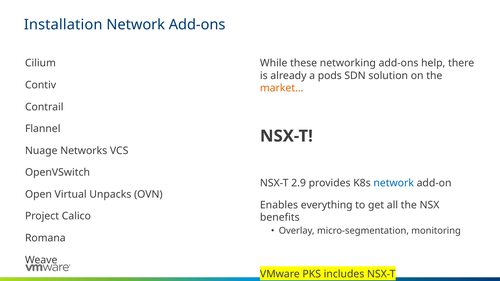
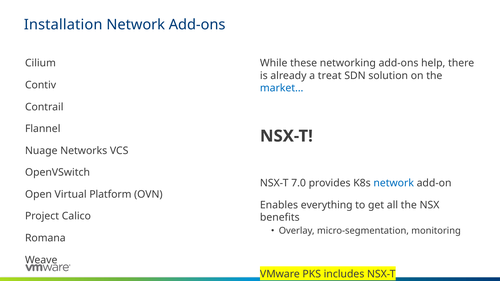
pods: pods -> treat
market… colour: orange -> blue
2.9: 2.9 -> 7.0
Unpacks: Unpacks -> Platform
